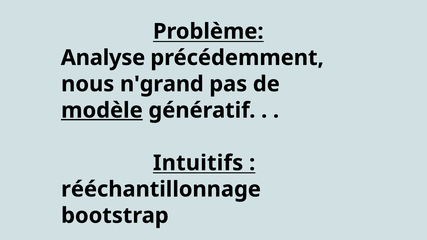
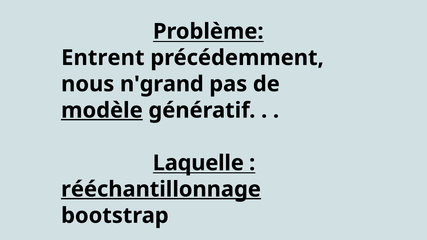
Analyse: Analyse -> Entrent
Intuitifs: Intuitifs -> Laquelle
rééchantillonnage underline: none -> present
